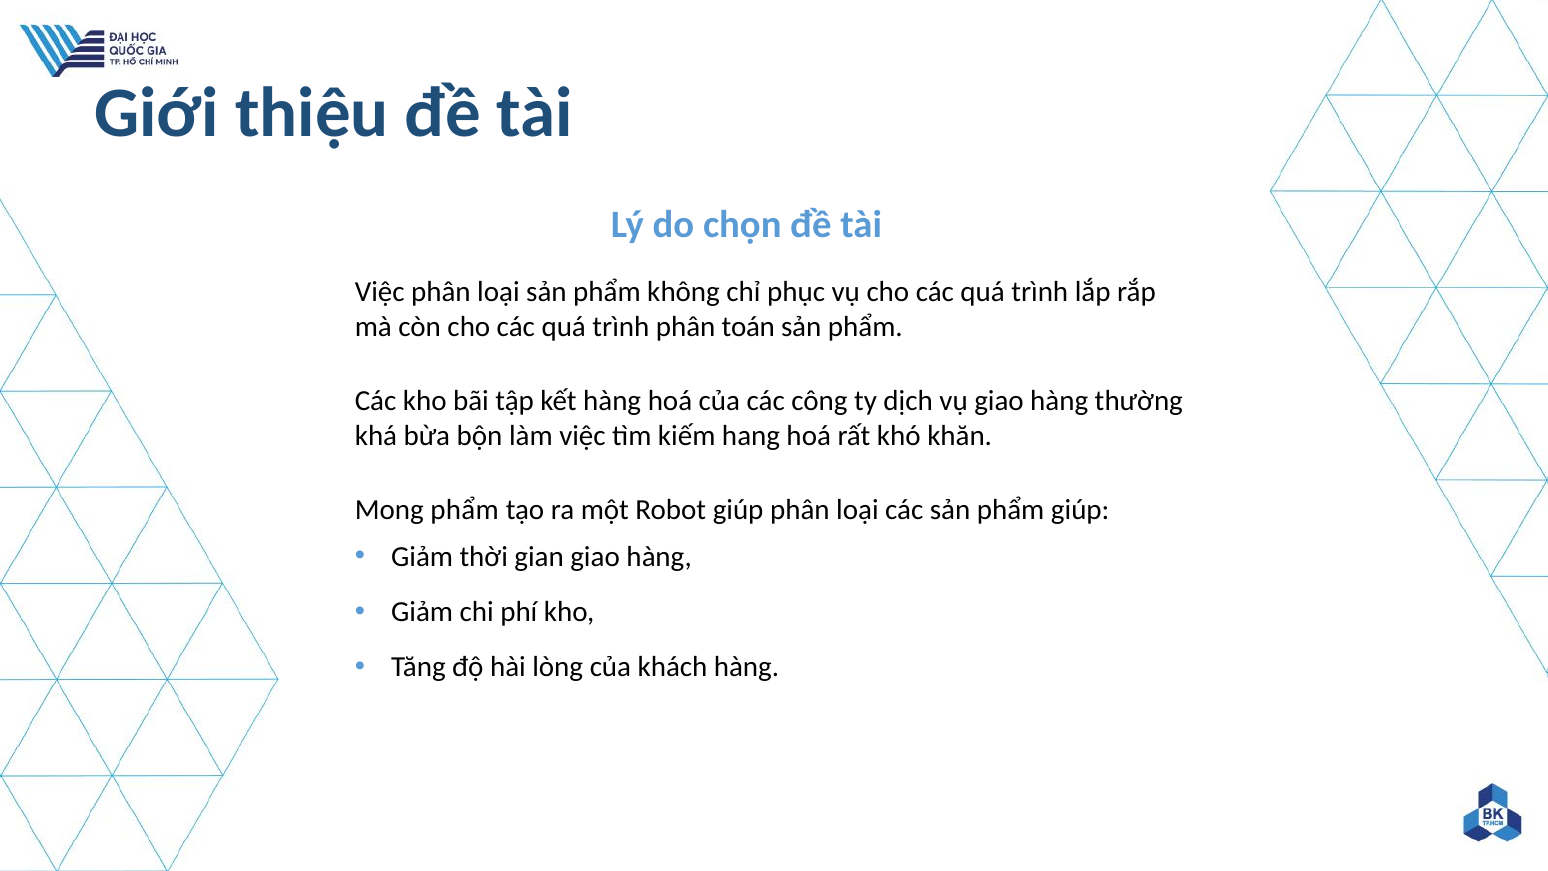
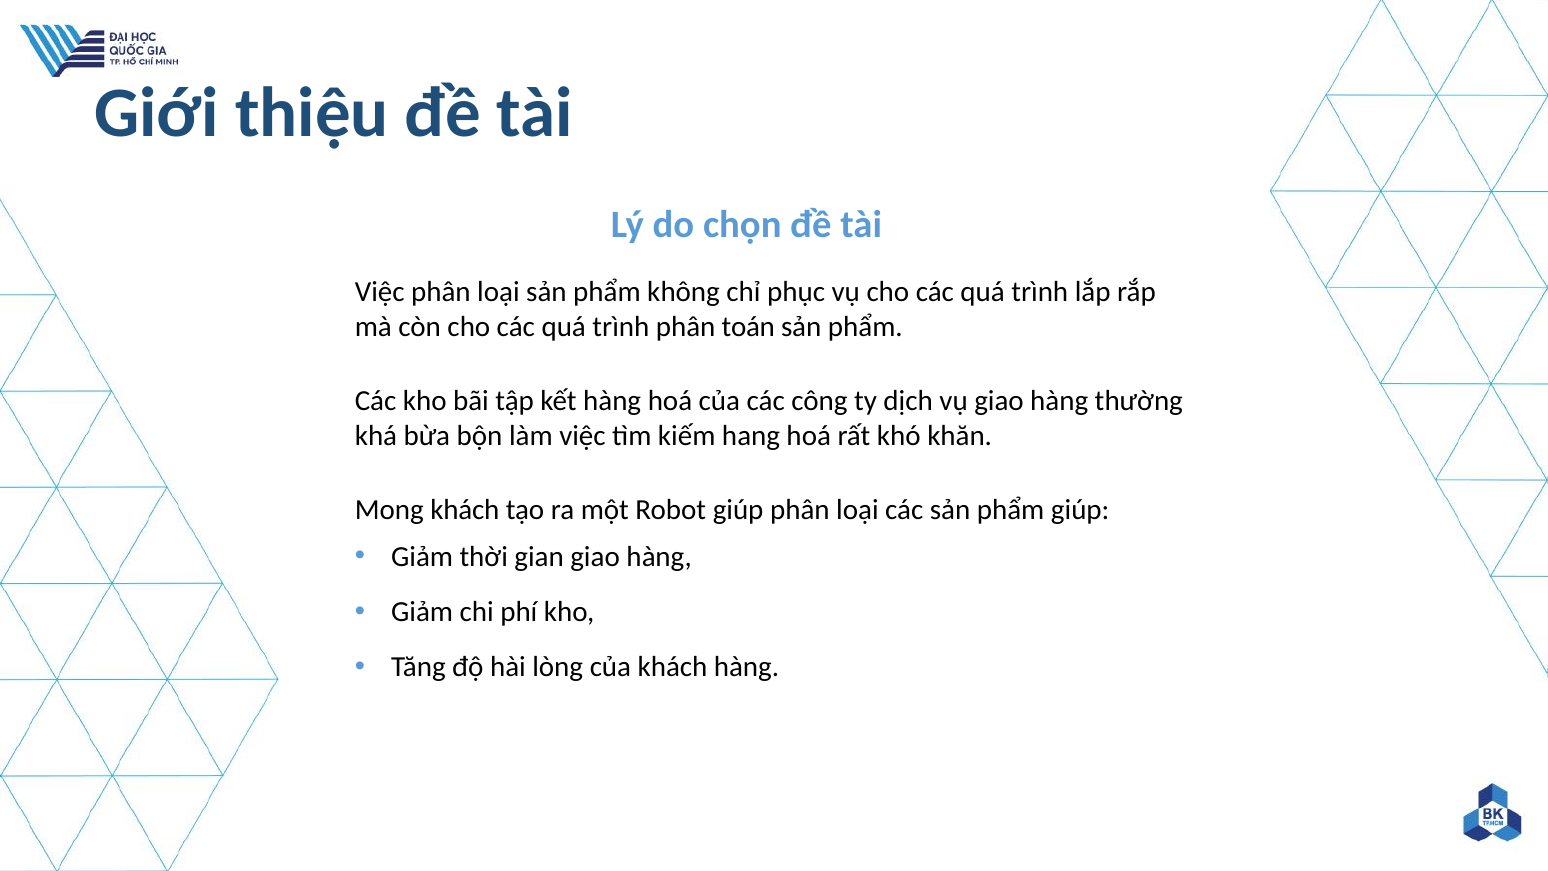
Mong phẩm: phẩm -> khách
